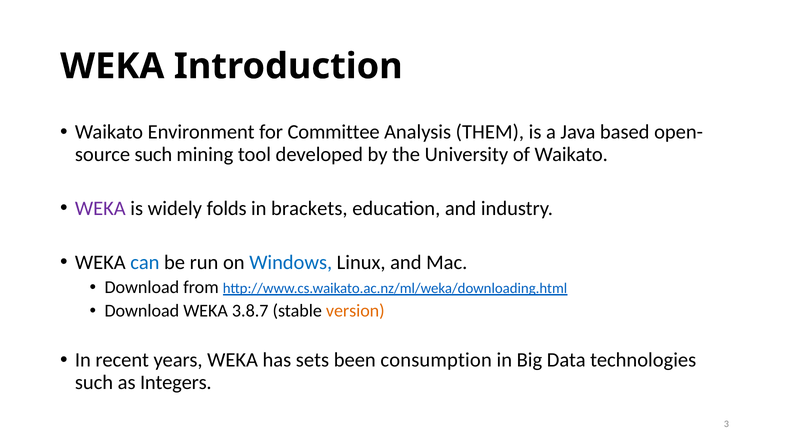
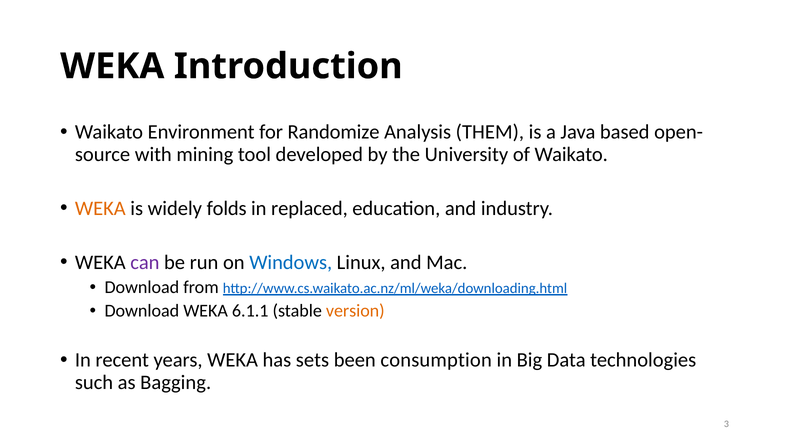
Committee: Committee -> Randomize
such at (153, 154): such -> with
WEKA at (100, 208) colour: purple -> orange
brackets: brackets -> replaced
can colour: blue -> purple
3.8.7: 3.8.7 -> 6.1.1
Integers: Integers -> Bagging
